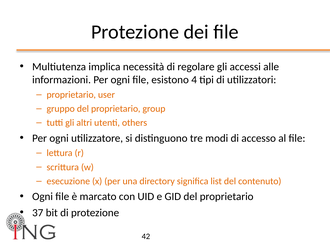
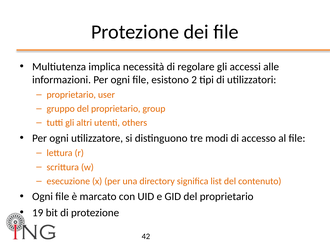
4: 4 -> 2
37: 37 -> 19
